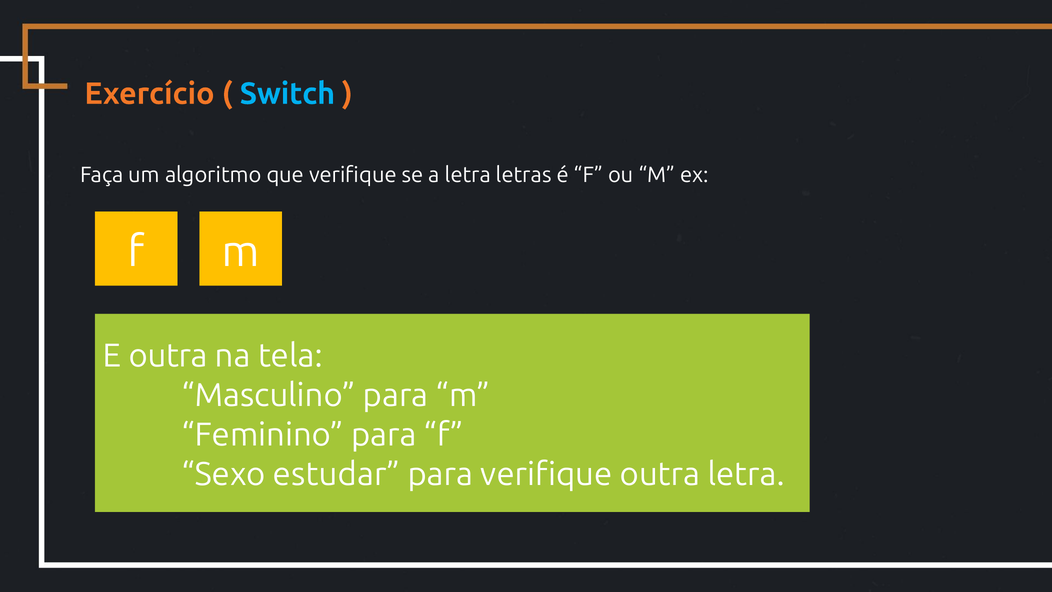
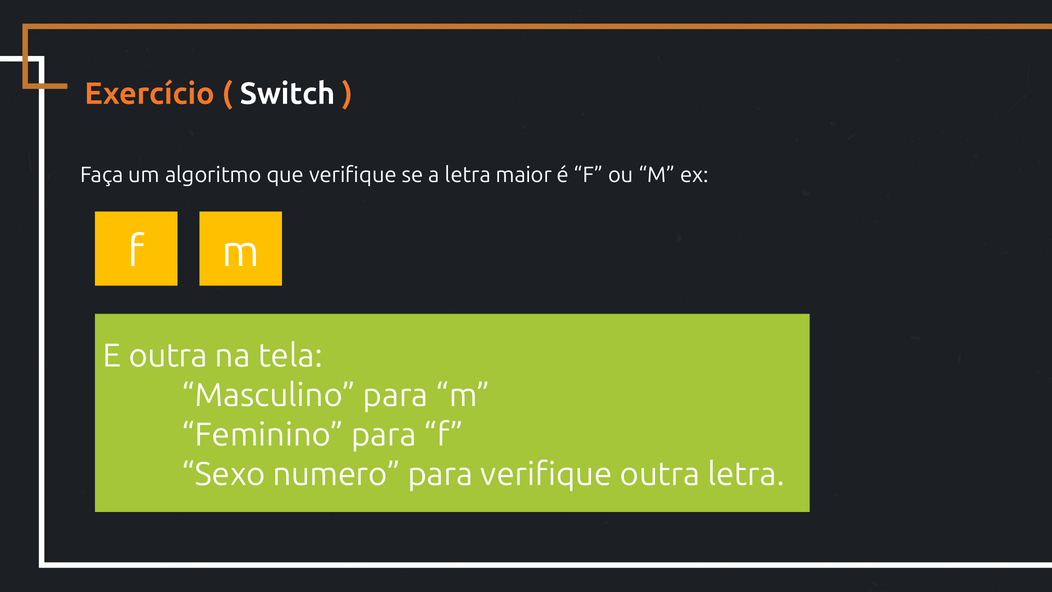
Switch colour: light blue -> white
letras: letras -> maior
estudar: estudar -> numero
